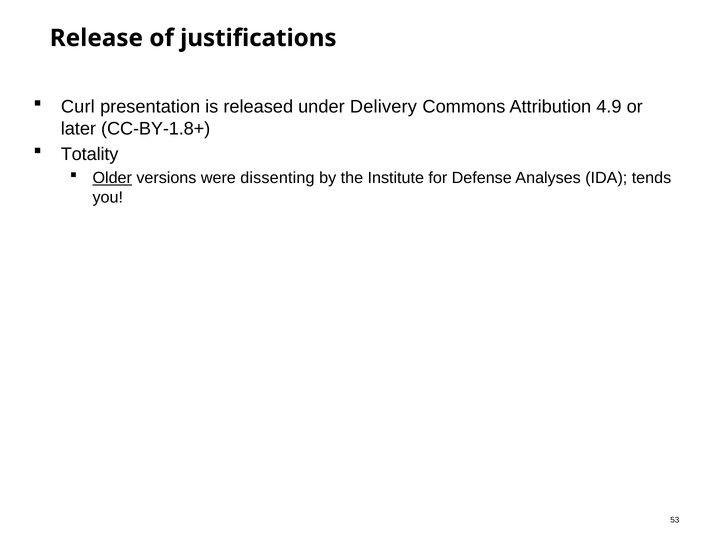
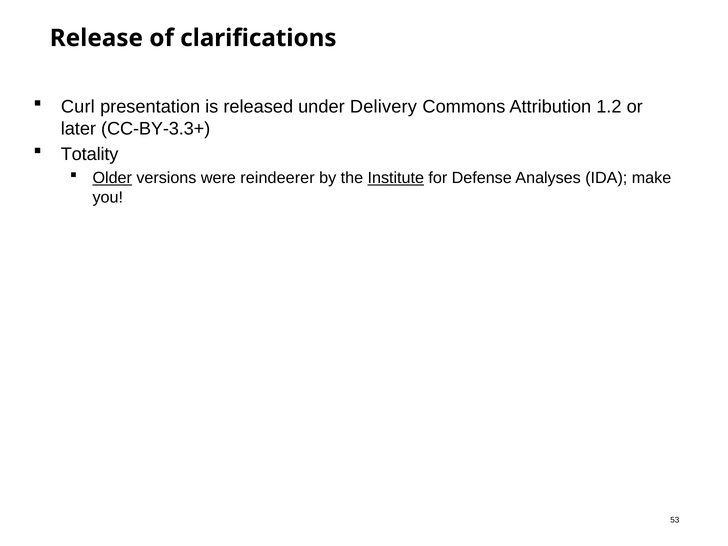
justifications: justifications -> clarifications
4.9: 4.9 -> 1.2
CC-BY-1.8+: CC-BY-1.8+ -> CC-BY-3.3+
dissenting: dissenting -> reindeerer
Institute underline: none -> present
tends: tends -> make
